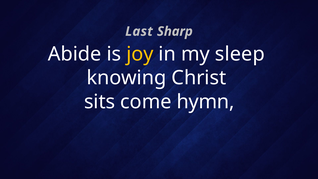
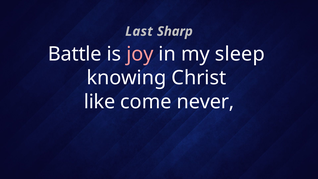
Abide: Abide -> Battle
joy colour: yellow -> pink
sits: sits -> like
hymn: hymn -> never
